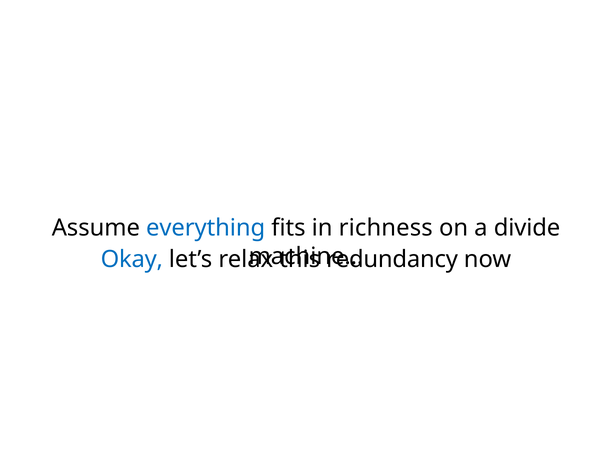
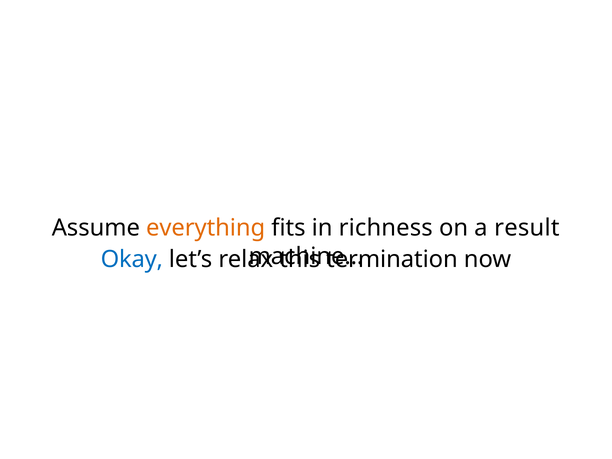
everything colour: blue -> orange
divide: divide -> result
redundancy: redundancy -> termination
